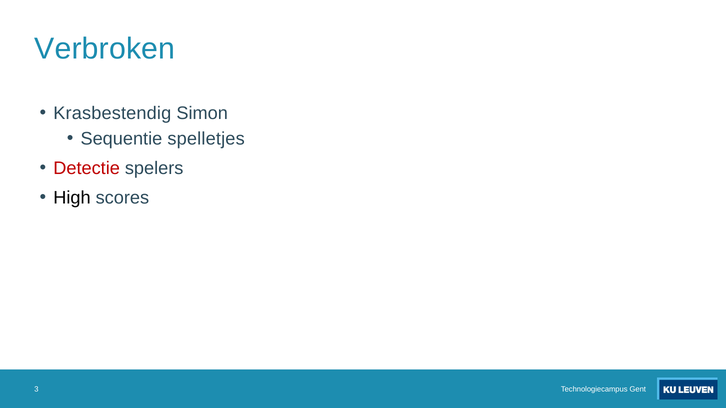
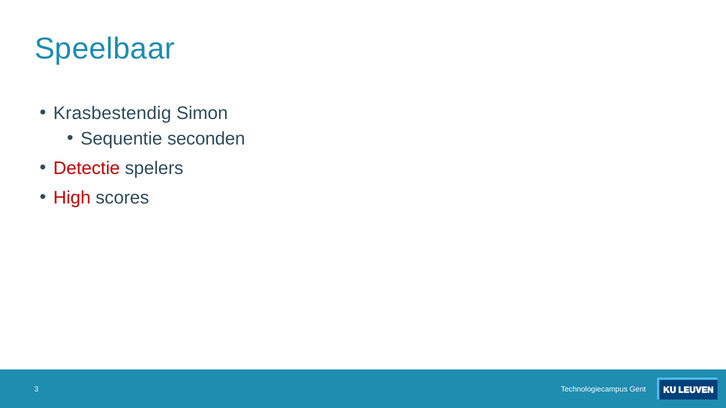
Verbroken: Verbroken -> Speelbaar
spelletjes: spelletjes -> seconden
High colour: black -> red
